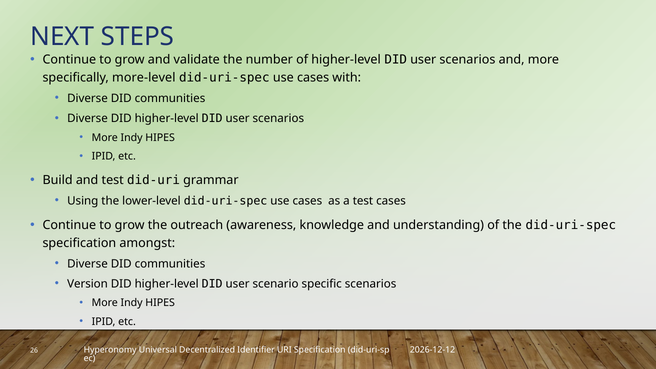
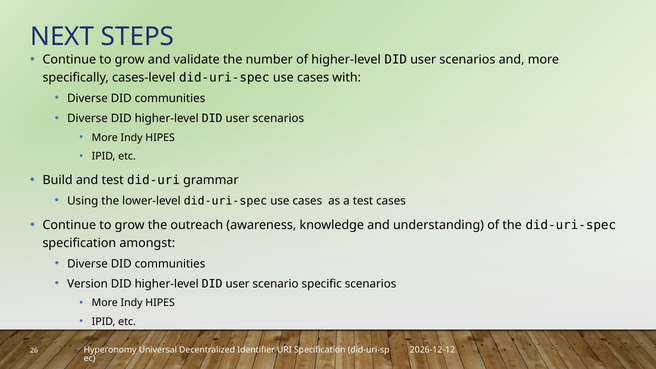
more-level: more-level -> cases-level
